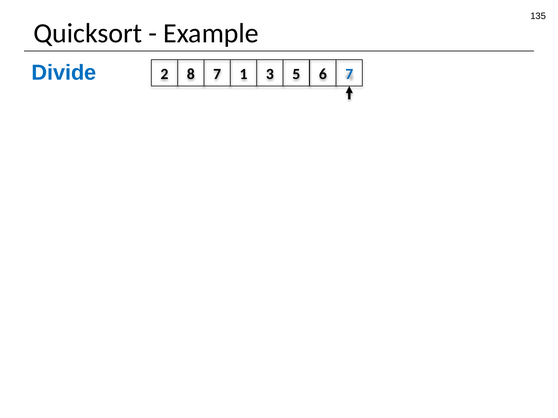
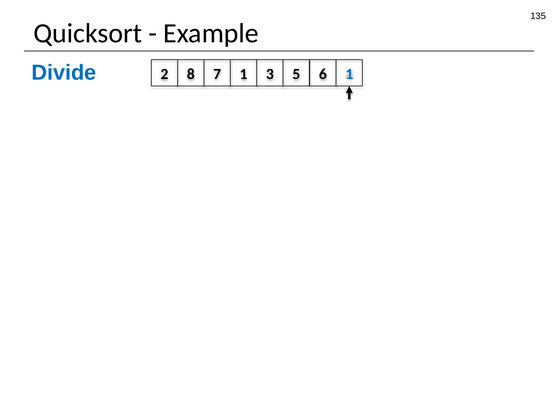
6 7: 7 -> 1
